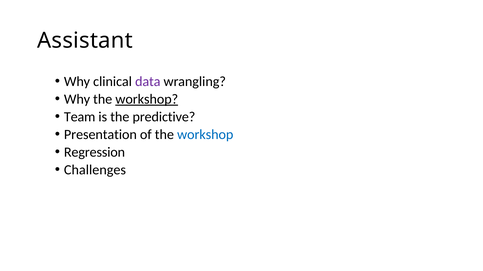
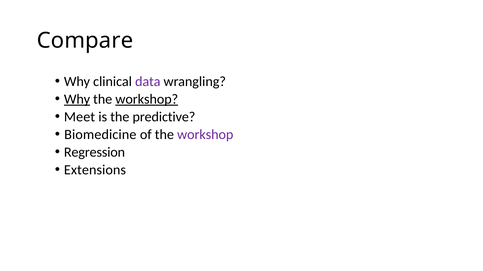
Assistant: Assistant -> Compare
Why at (77, 99) underline: none -> present
Team: Team -> Meet
Presentation: Presentation -> Biomedicine
workshop at (205, 135) colour: blue -> purple
Challenges: Challenges -> Extensions
